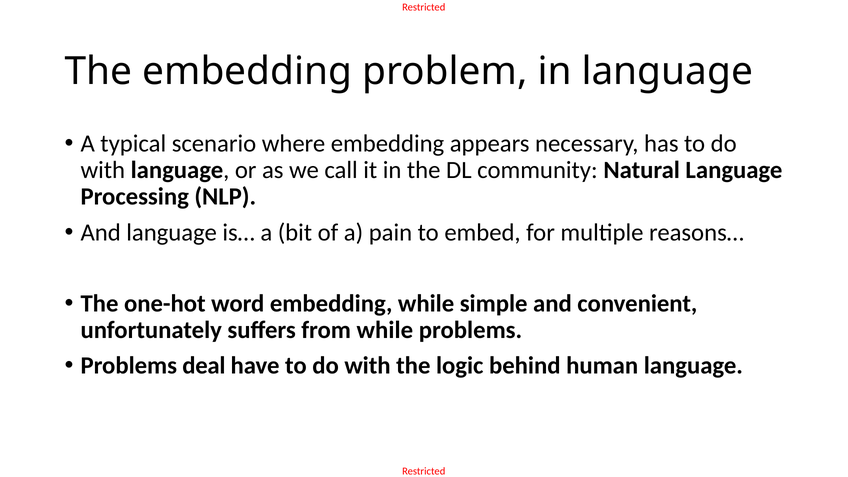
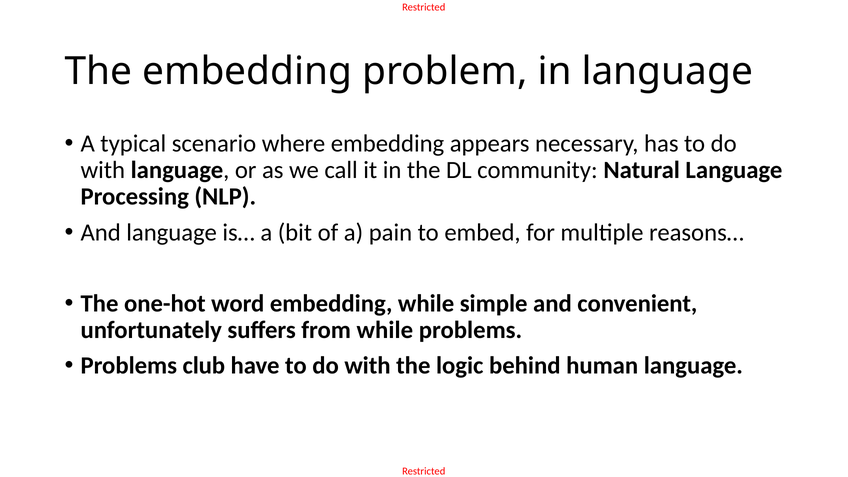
deal: deal -> club
